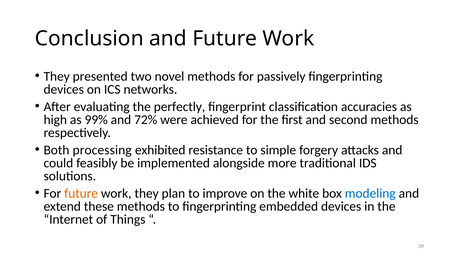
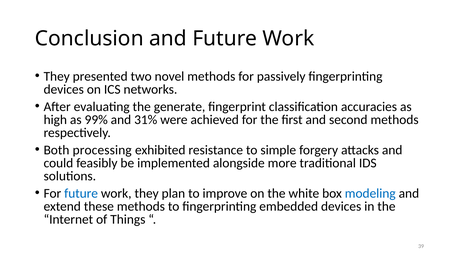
perfectly: perfectly -> generate
72%: 72% -> 31%
future at (81, 194) colour: orange -> blue
